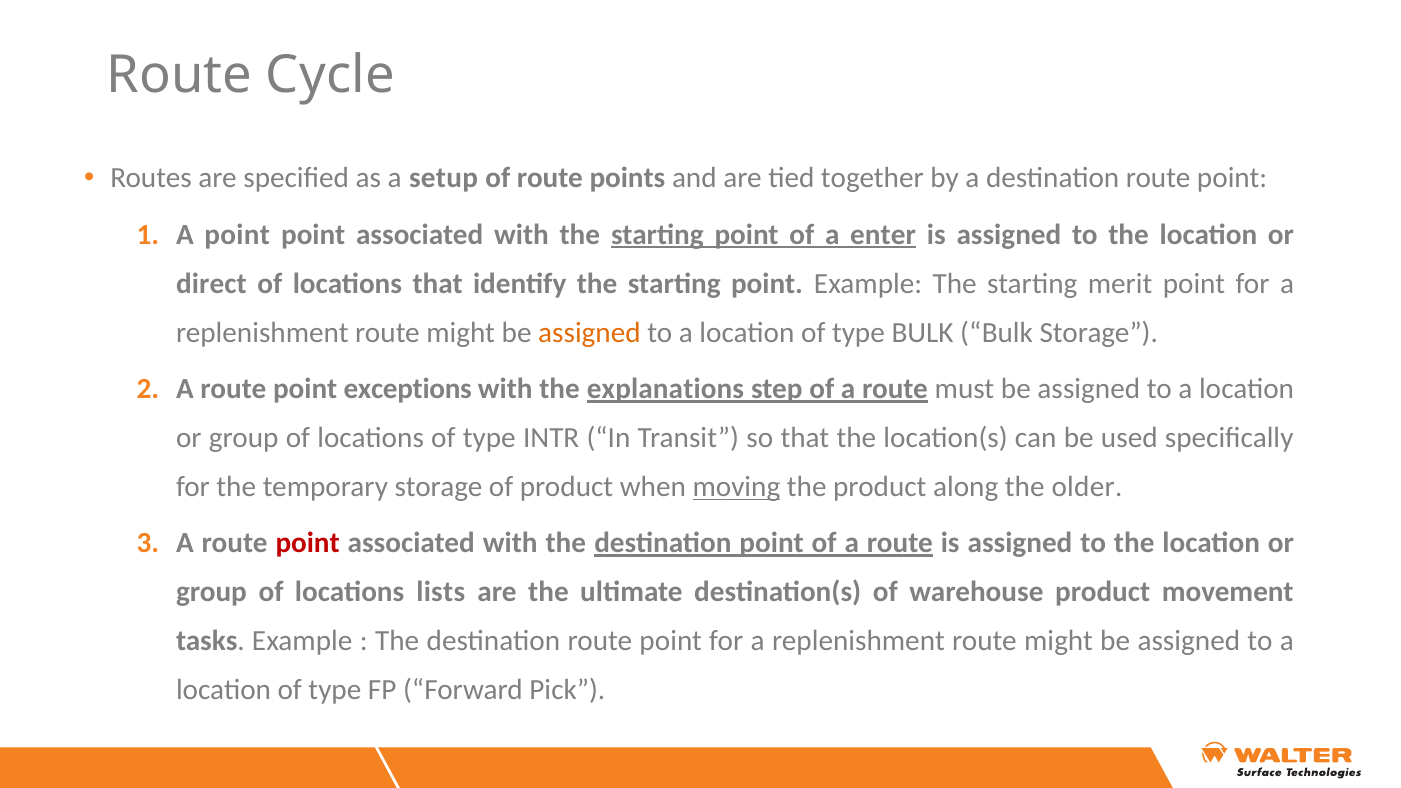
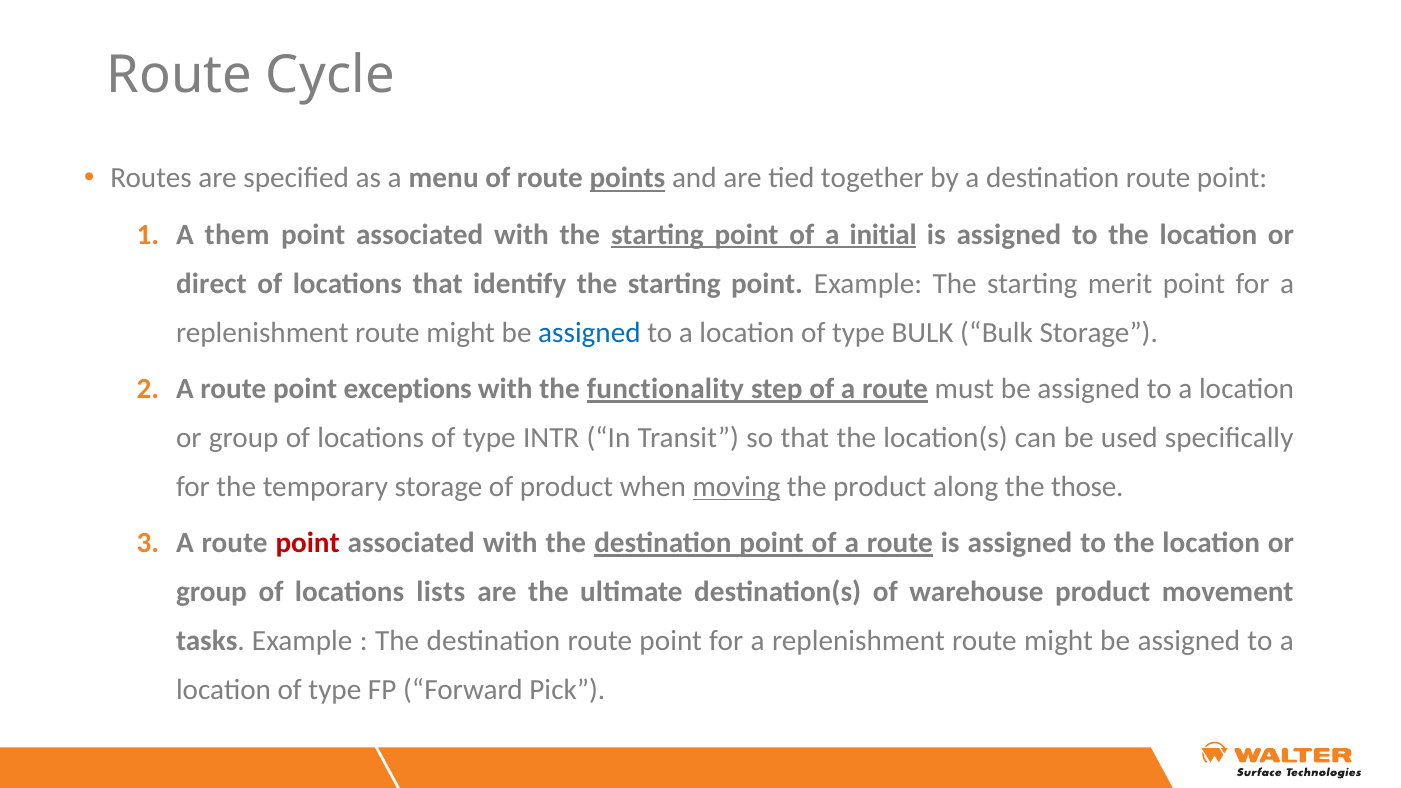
setup: setup -> menu
points underline: none -> present
A point: point -> them
enter: enter -> initial
assigned at (589, 333) colour: orange -> blue
explanations: explanations -> functionality
older: older -> those
